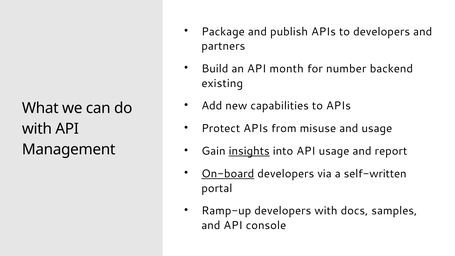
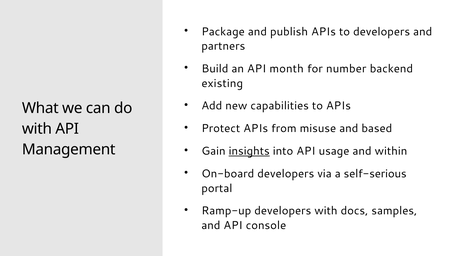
and usage: usage -> based
report: report -> within
On-board underline: present -> none
self-written: self-written -> self-serious
